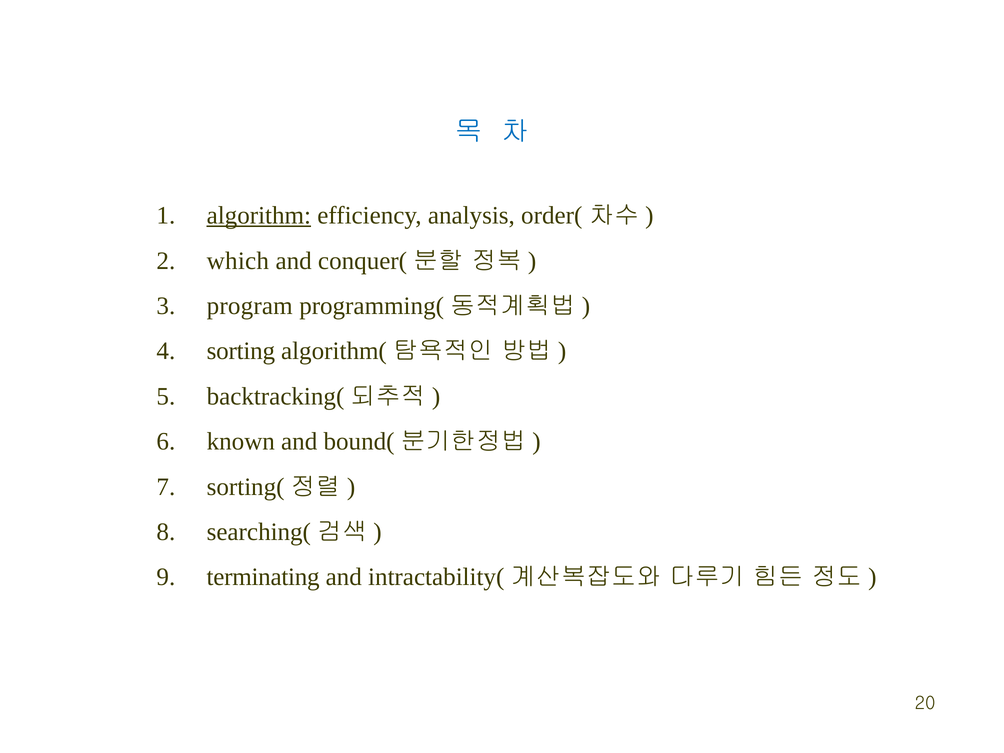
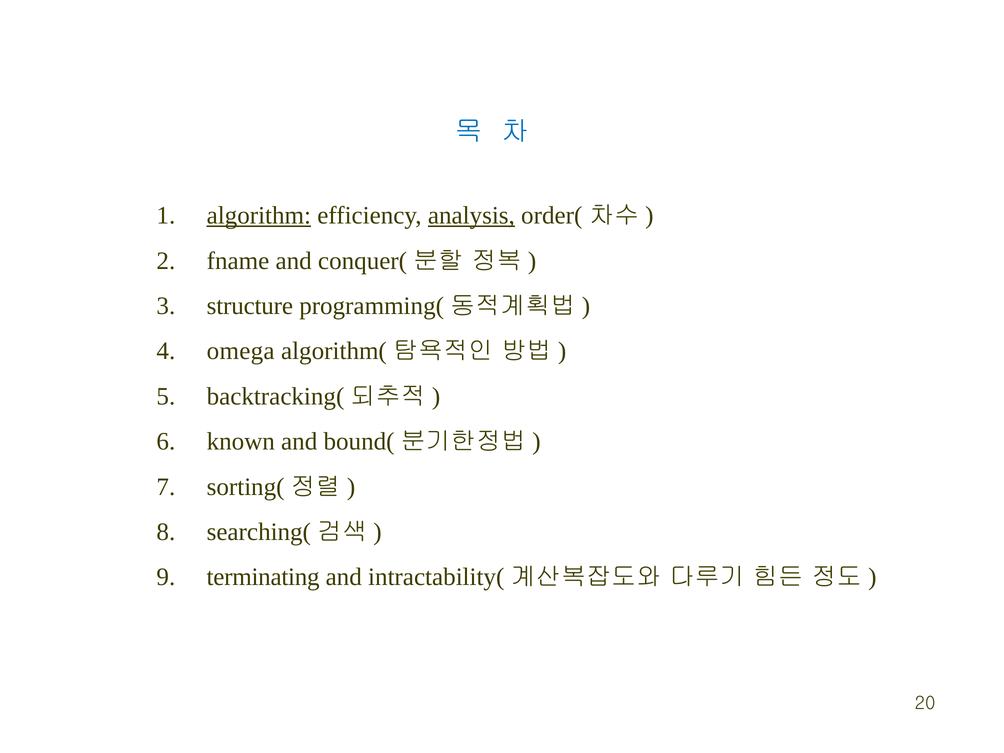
analysis underline: none -> present
which: which -> fname
program: program -> structure
sorting: sorting -> omega
